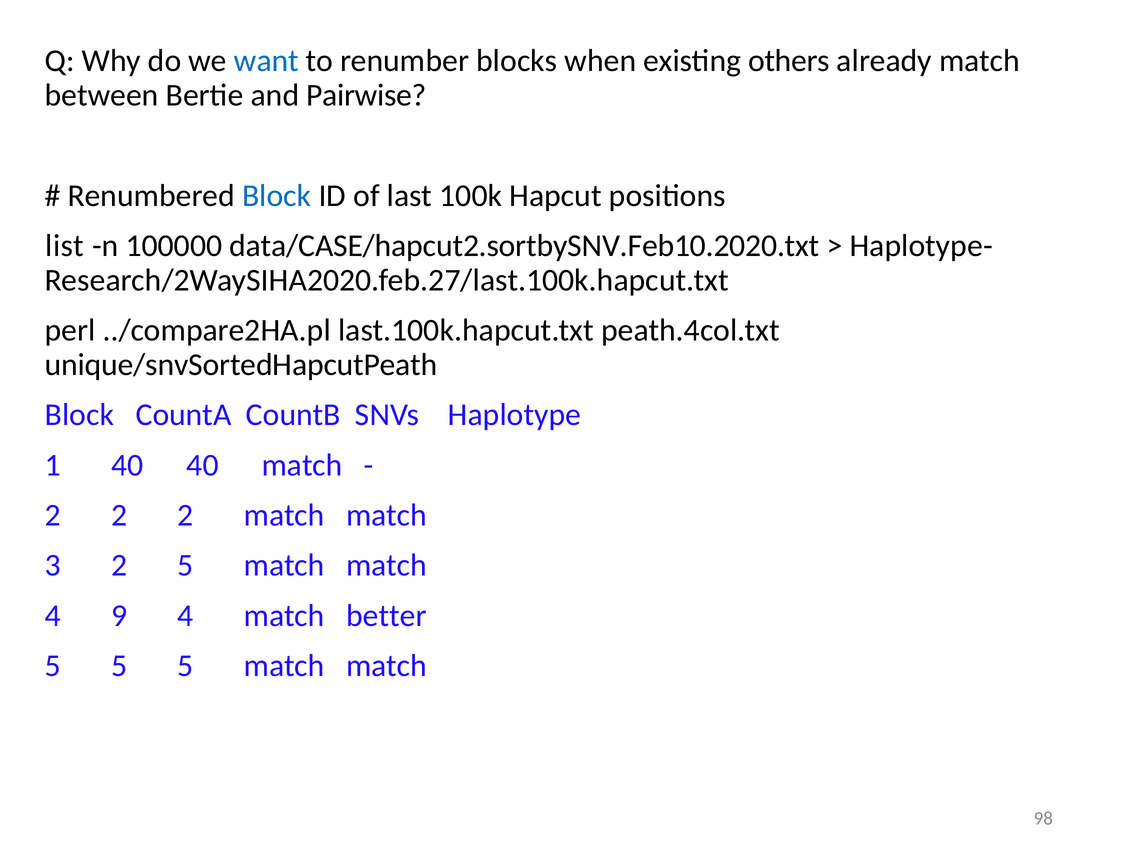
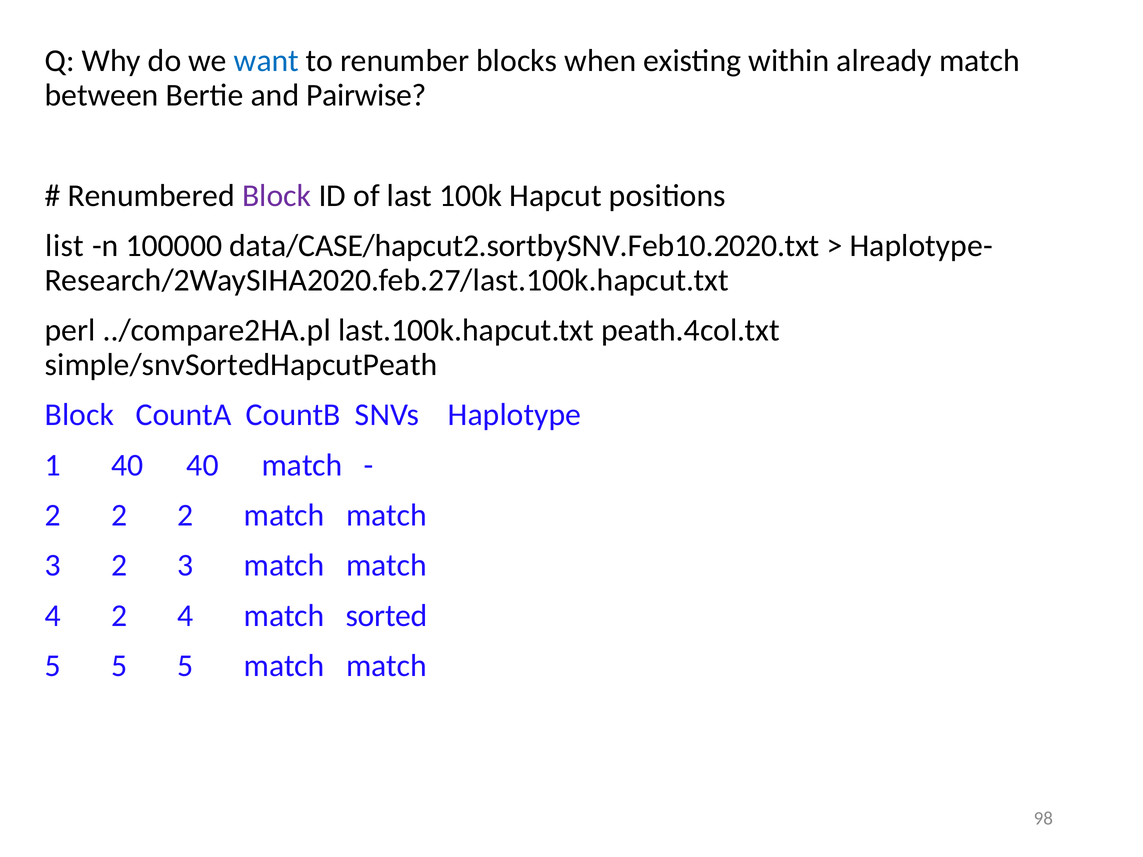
others: others -> within
Block at (277, 196) colour: blue -> purple
unique/snvSortedHapcutPeath: unique/snvSortedHapcutPeath -> simple/snvSortedHapcutPeath
2 5: 5 -> 3
4 9: 9 -> 2
better: better -> sorted
